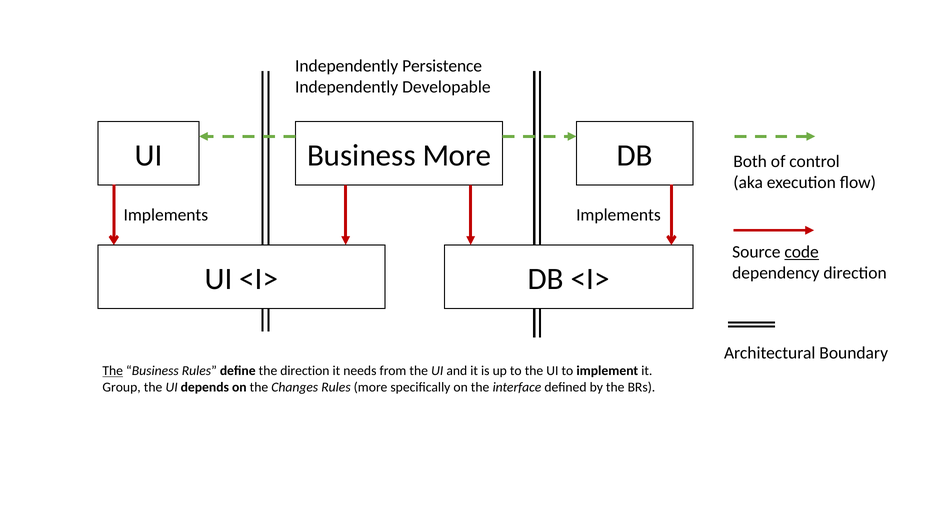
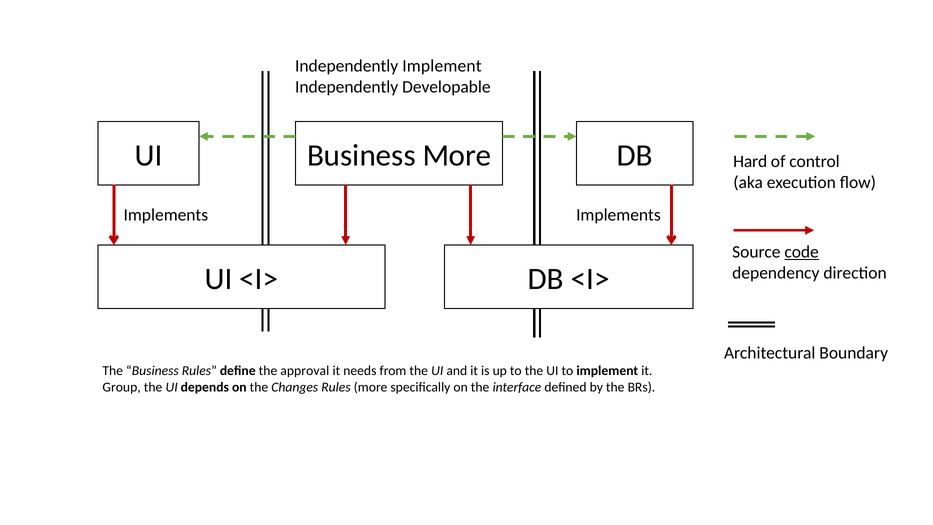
Independently Persistence: Persistence -> Implement
Both: Both -> Hard
The at (113, 371) underline: present -> none
the direction: direction -> approval
